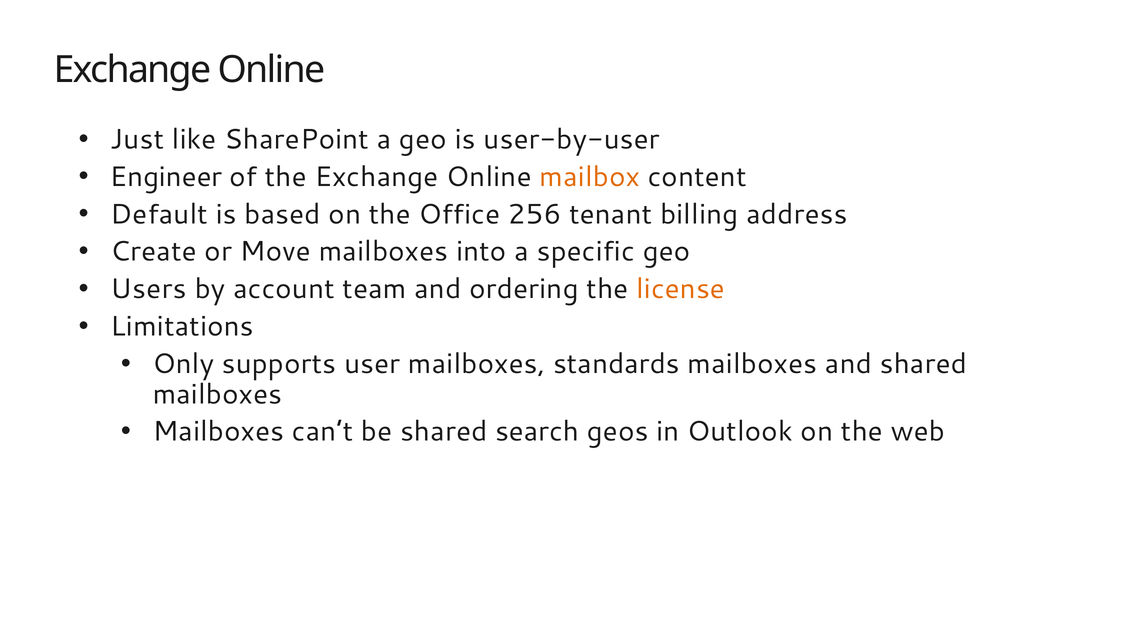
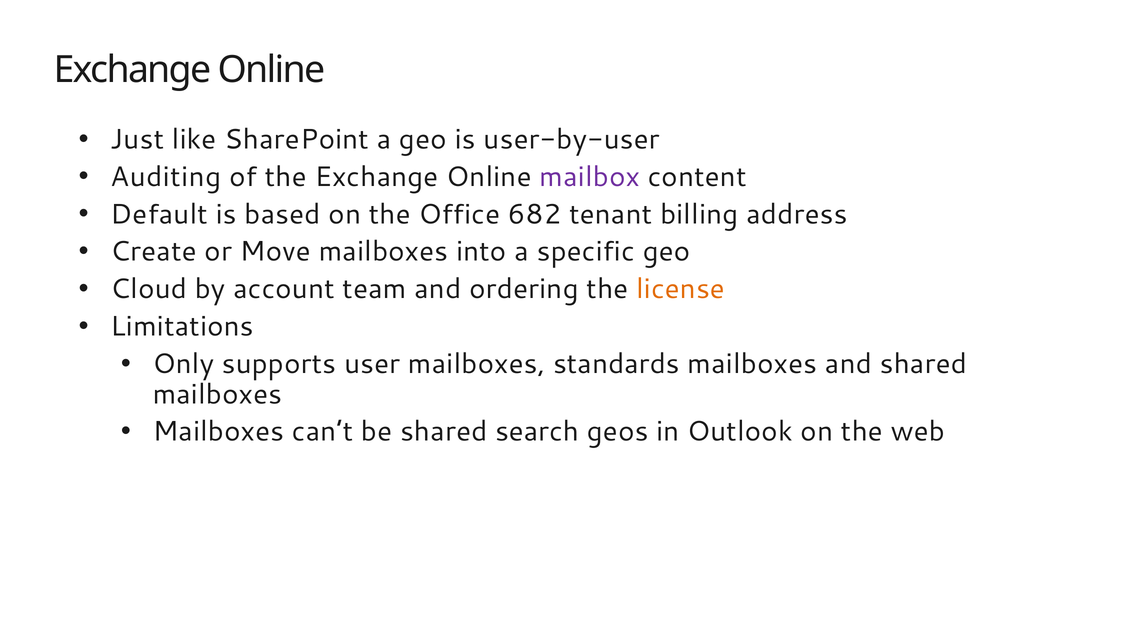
Engineer: Engineer -> Auditing
mailbox colour: orange -> purple
256: 256 -> 682
Users: Users -> Cloud
